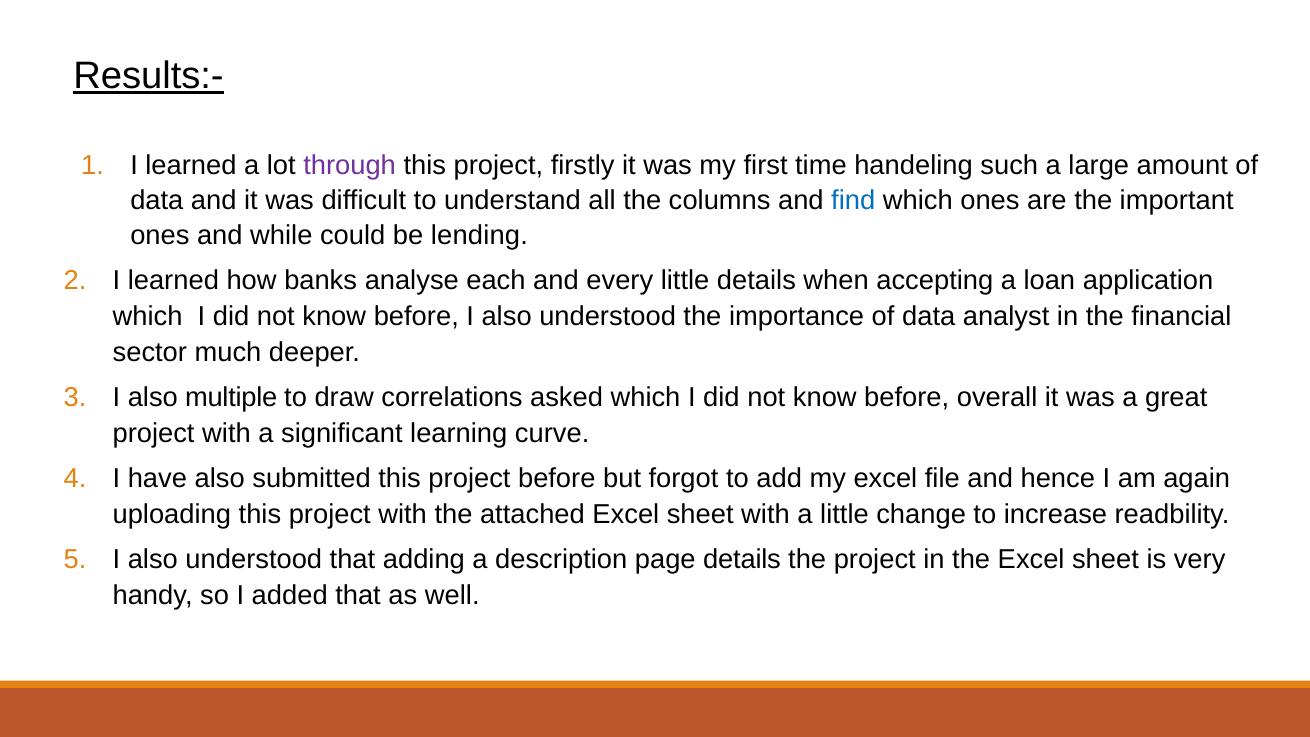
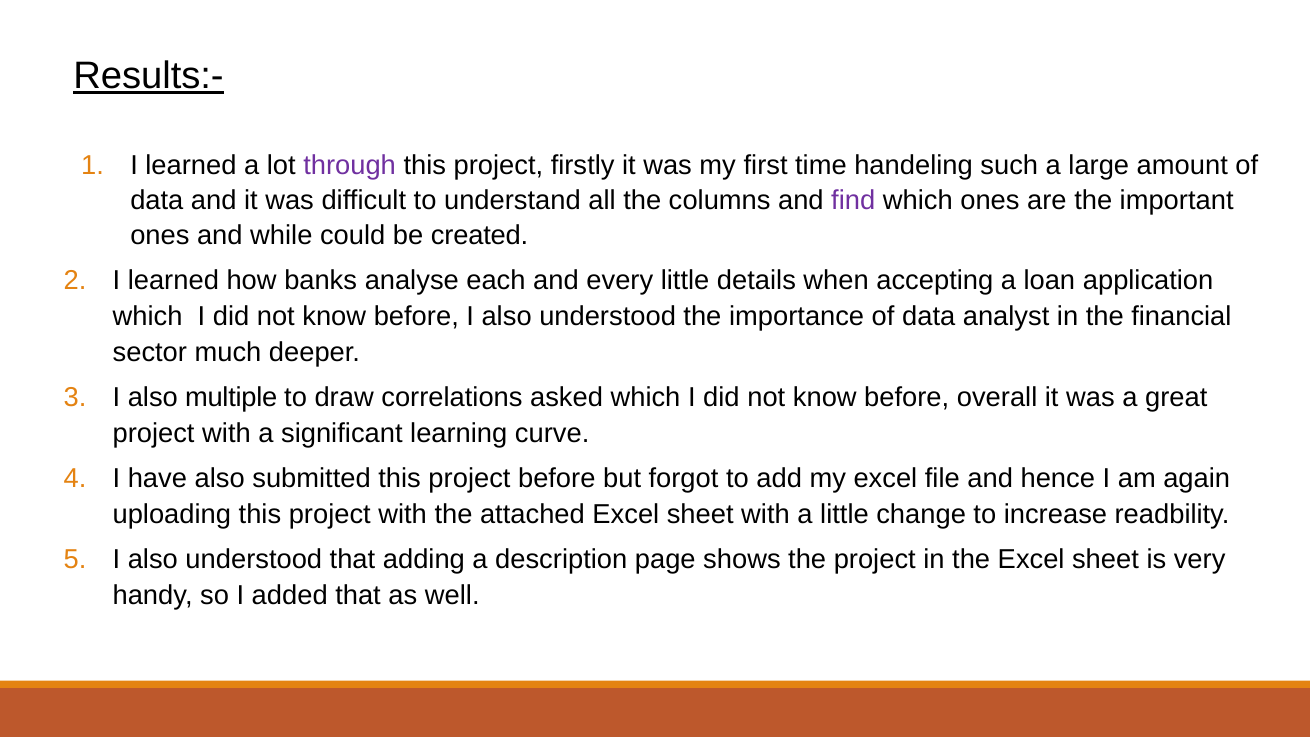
find colour: blue -> purple
lending: lending -> created
page details: details -> shows
